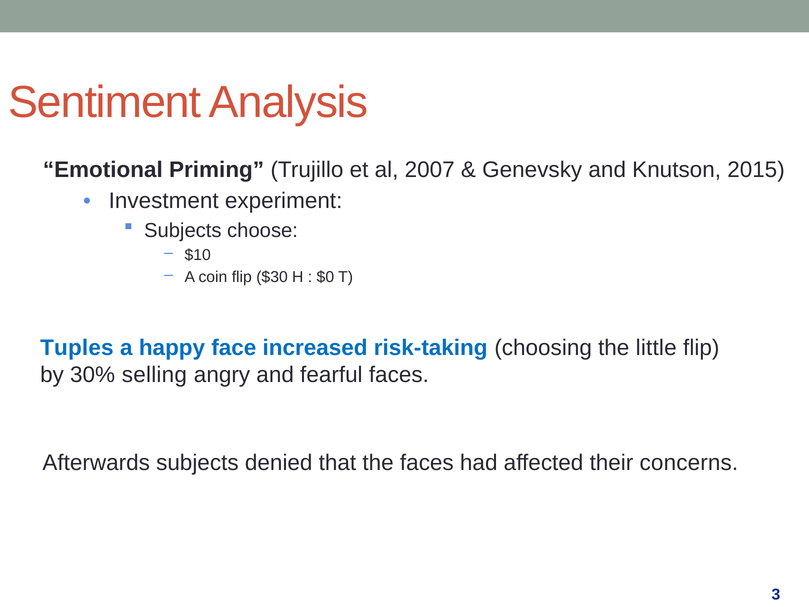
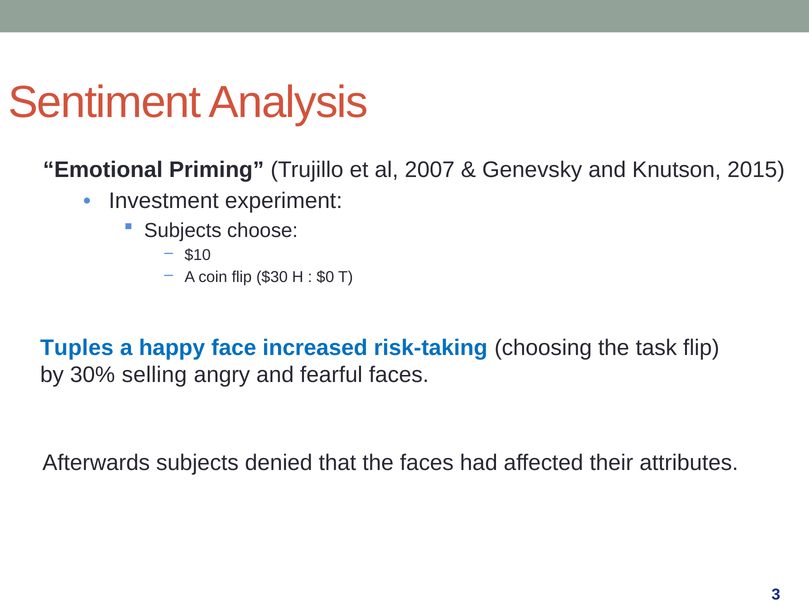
little: little -> task
concerns: concerns -> attributes
